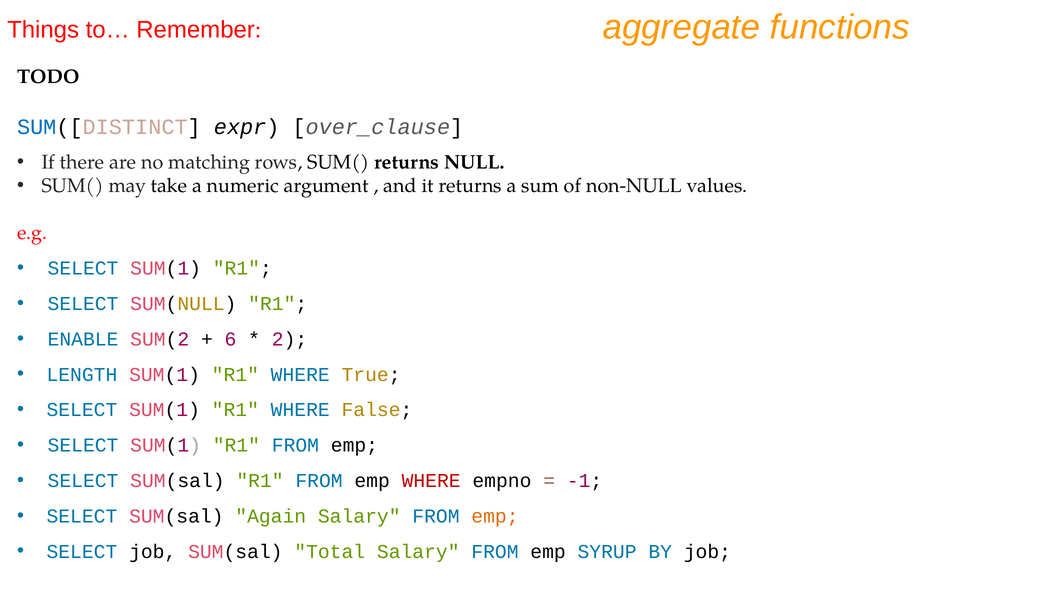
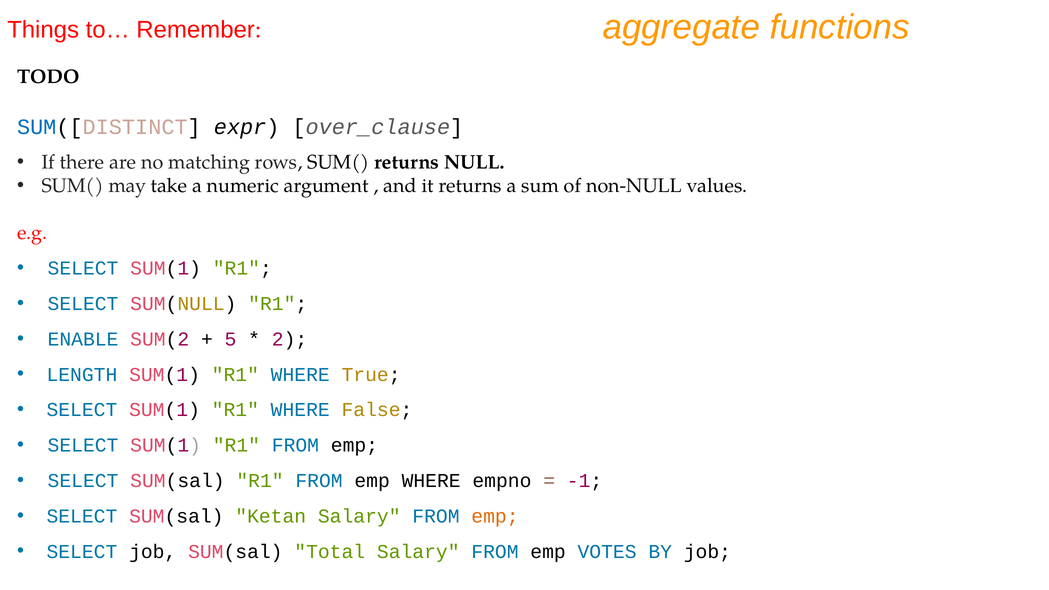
6: 6 -> 5
WHERE at (431, 481) colour: red -> black
Again: Again -> Ketan
SYRUP: SYRUP -> VOTES
